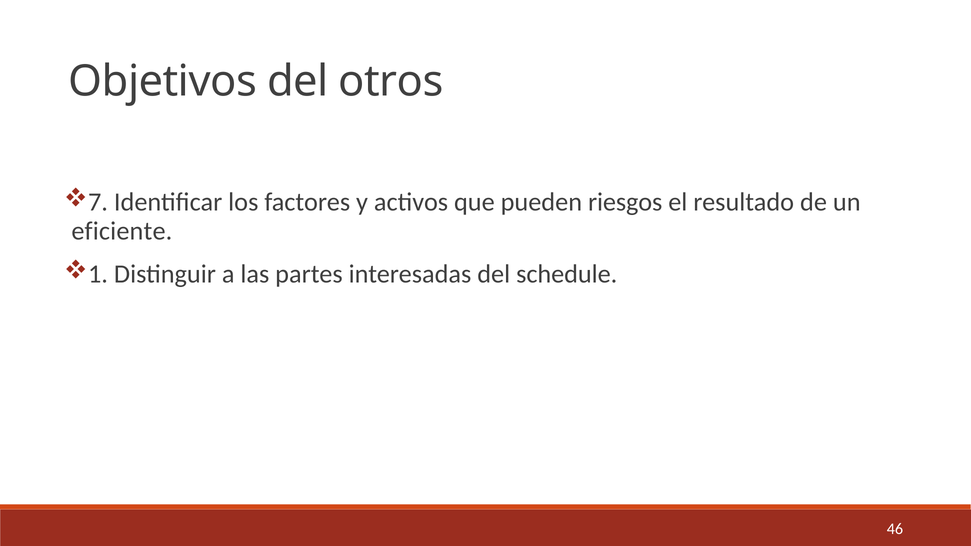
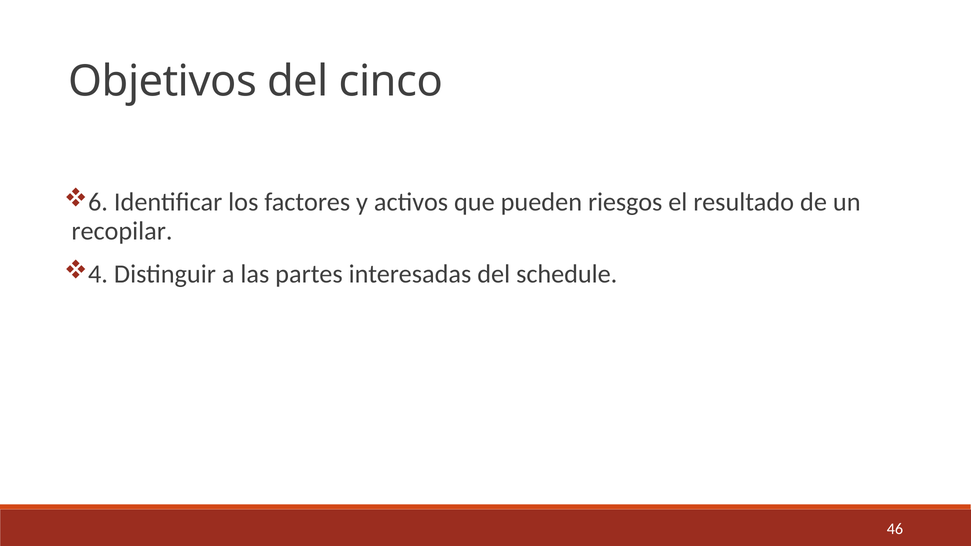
otros: otros -> cinco
7: 7 -> 6
eficiente: eficiente -> recopilar
1: 1 -> 4
